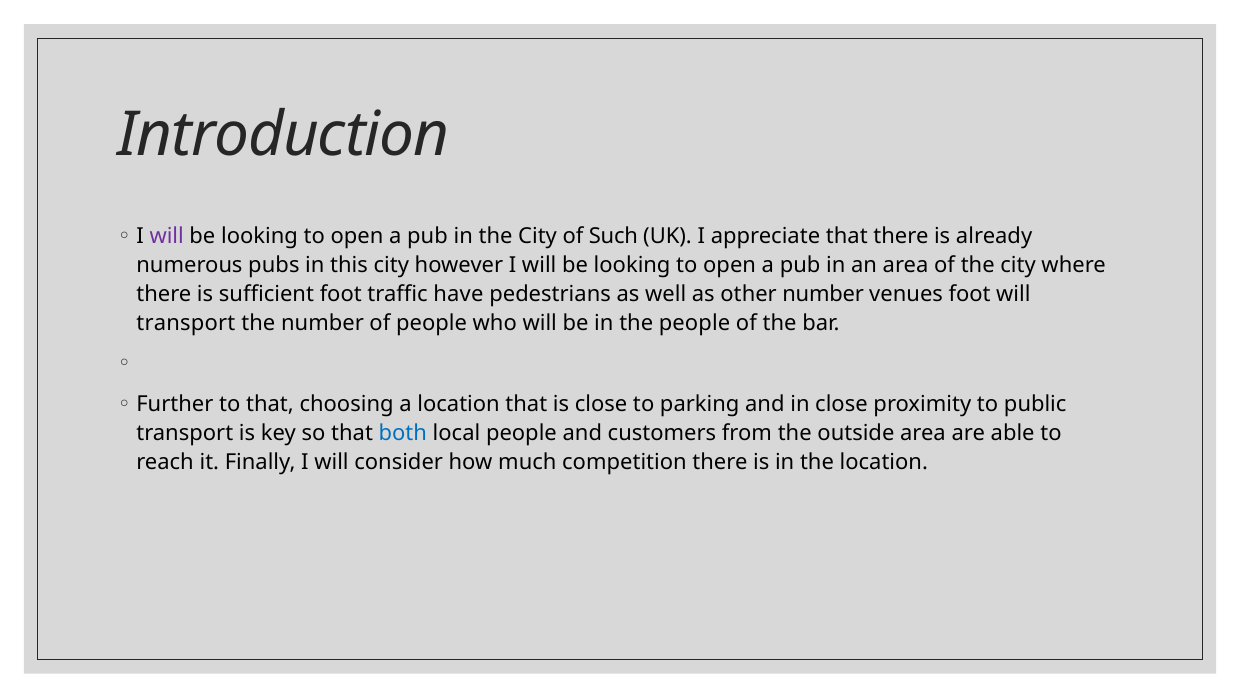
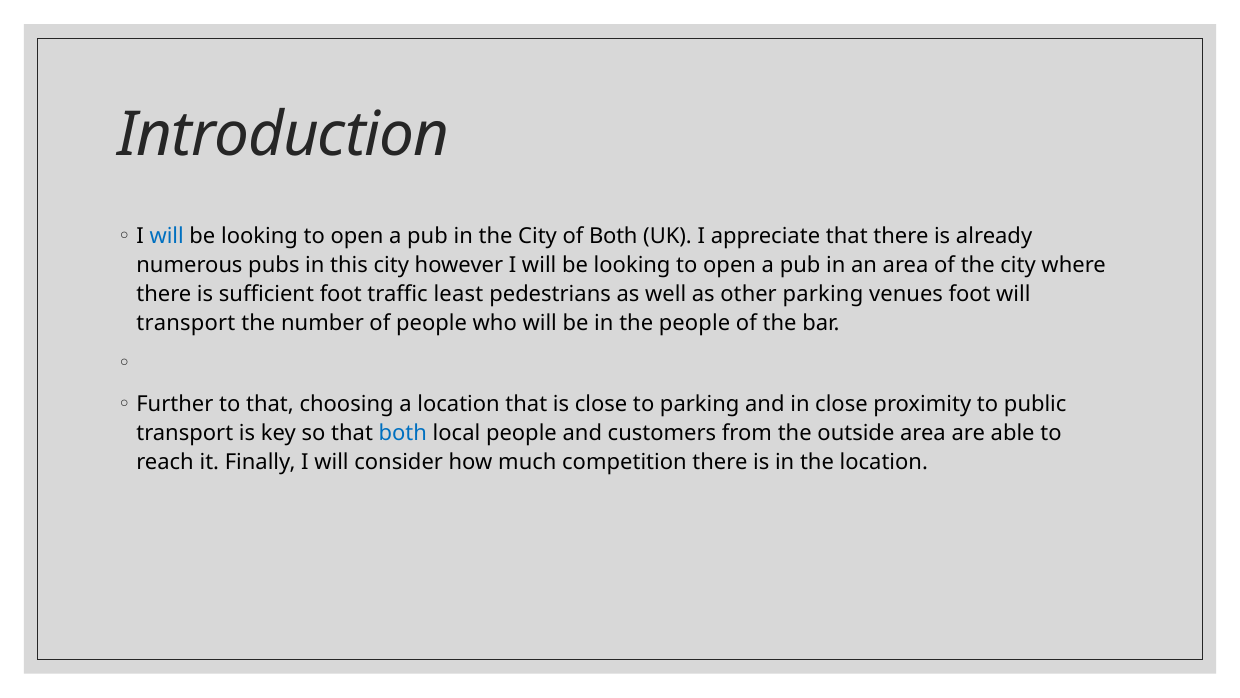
will at (167, 236) colour: purple -> blue
of Such: Such -> Both
have: have -> least
other number: number -> parking
